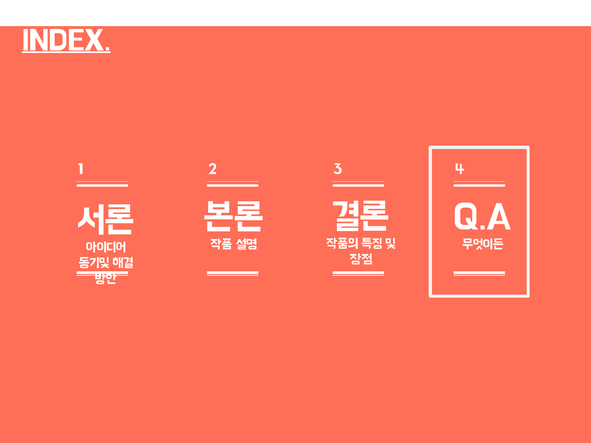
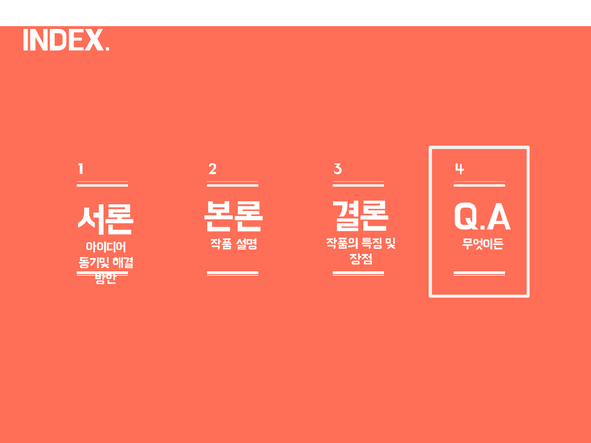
INDEX underline: present -> none
